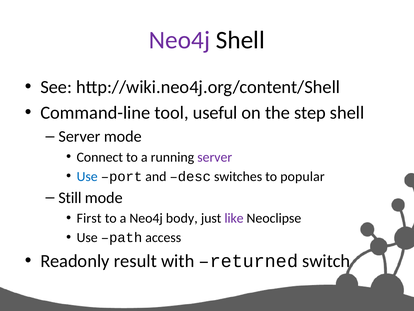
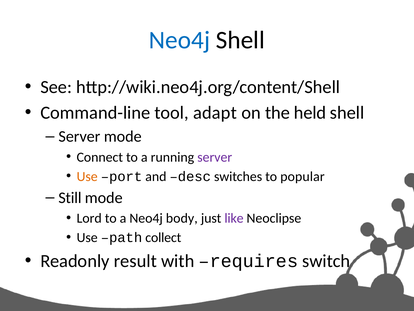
Neo4j at (180, 40) colour: purple -> blue
useful: useful -> adapt
step: step -> held
Use at (87, 176) colour: blue -> orange
First: First -> Lord
access: access -> collect
returned: returned -> requires
